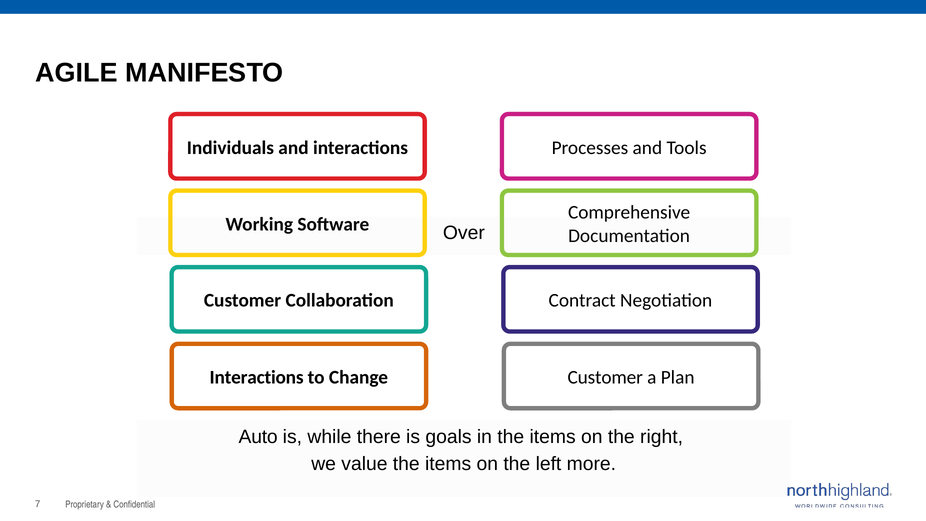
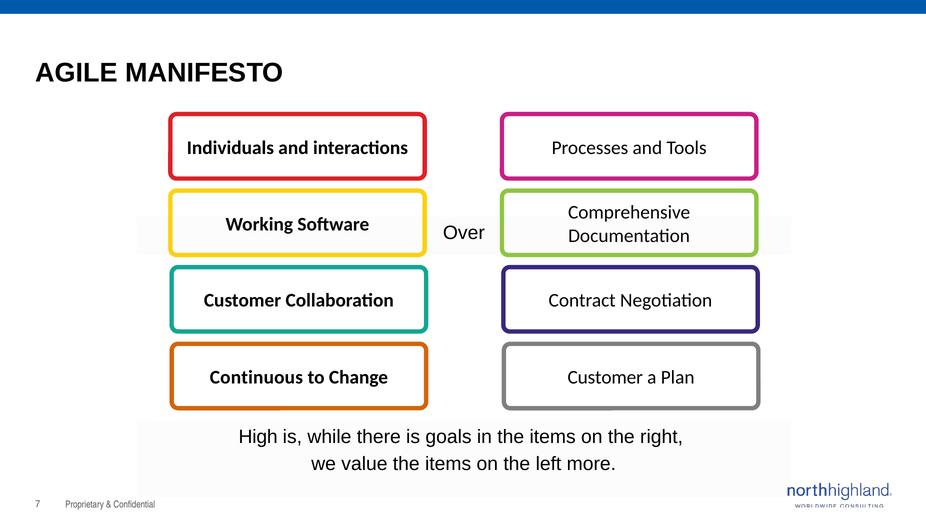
Interactions at (257, 377): Interactions -> Continuous
Auto: Auto -> High
